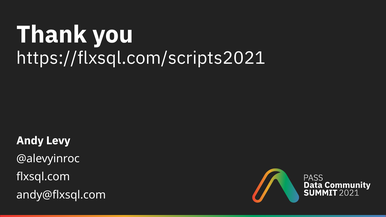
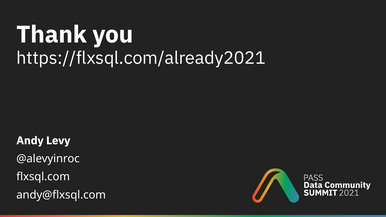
https://flxsql.com/scripts2021: https://flxsql.com/scripts2021 -> https://flxsql.com/already2021
